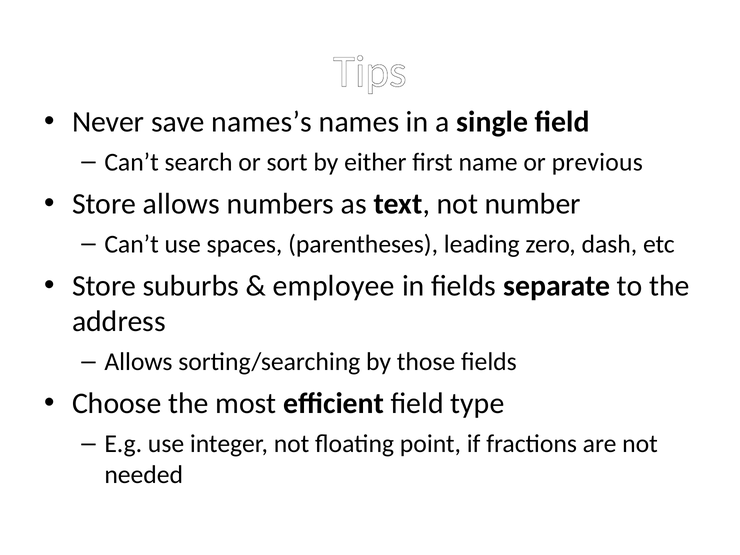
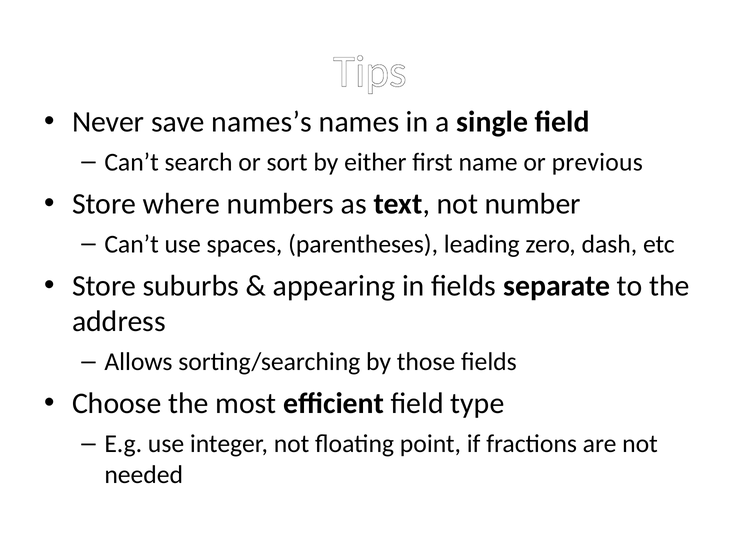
Store allows: allows -> where
employee: employee -> appearing
